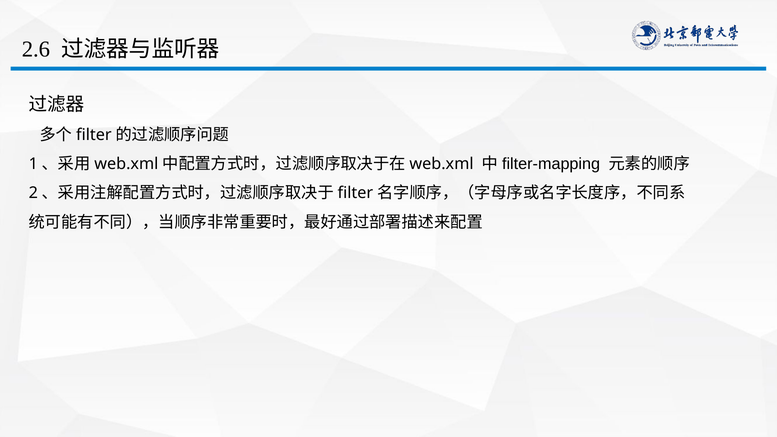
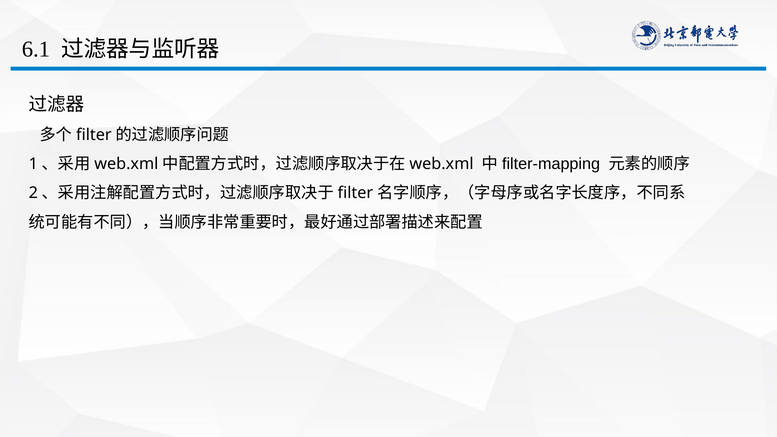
2.6: 2.6 -> 6.1
